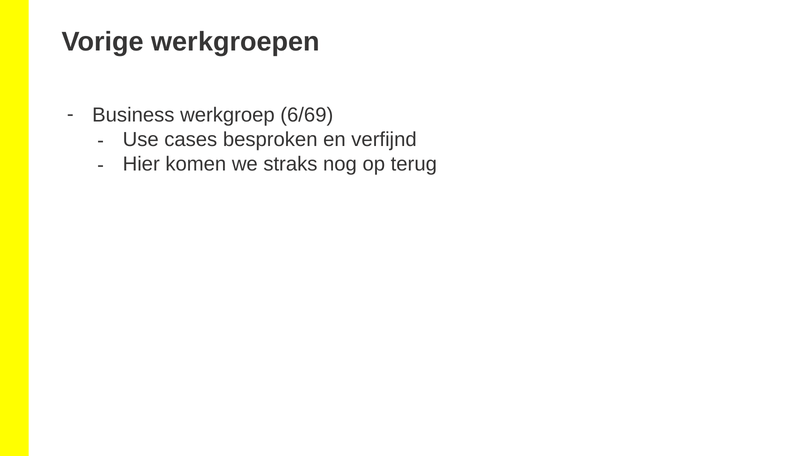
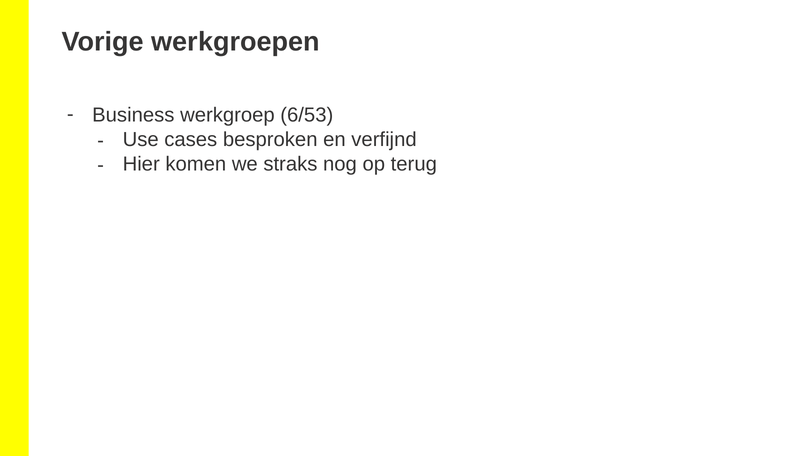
6/69: 6/69 -> 6/53
